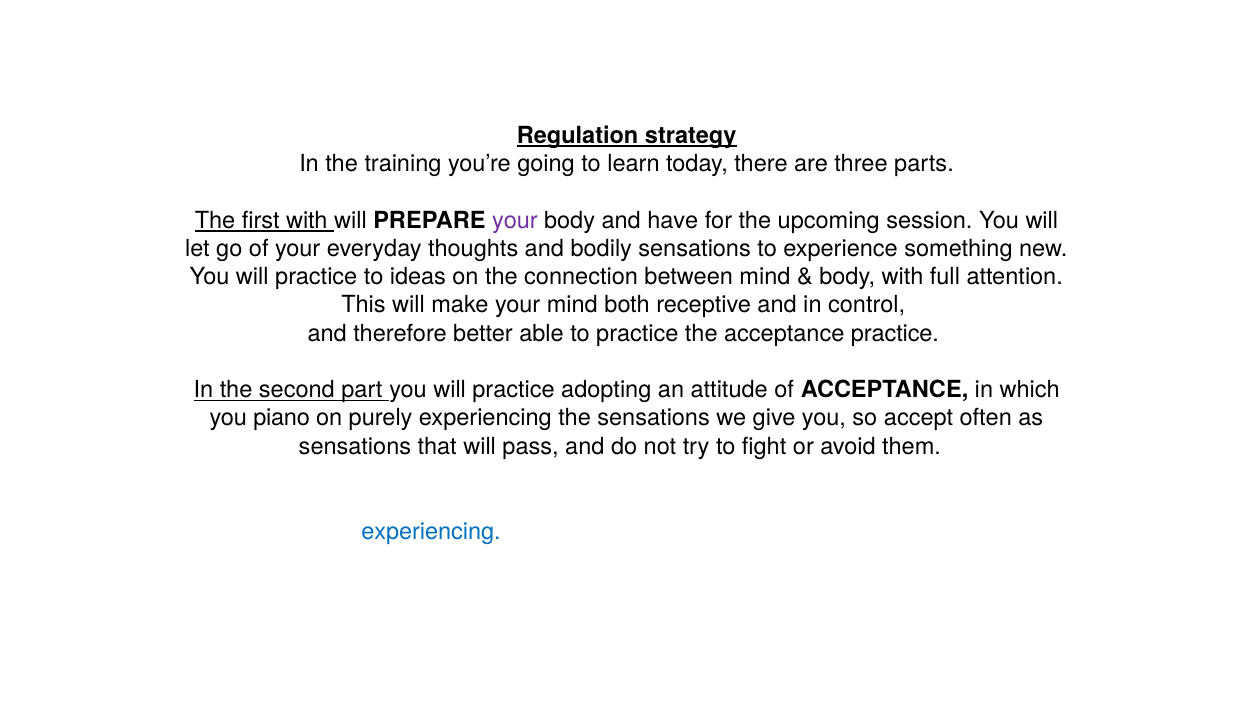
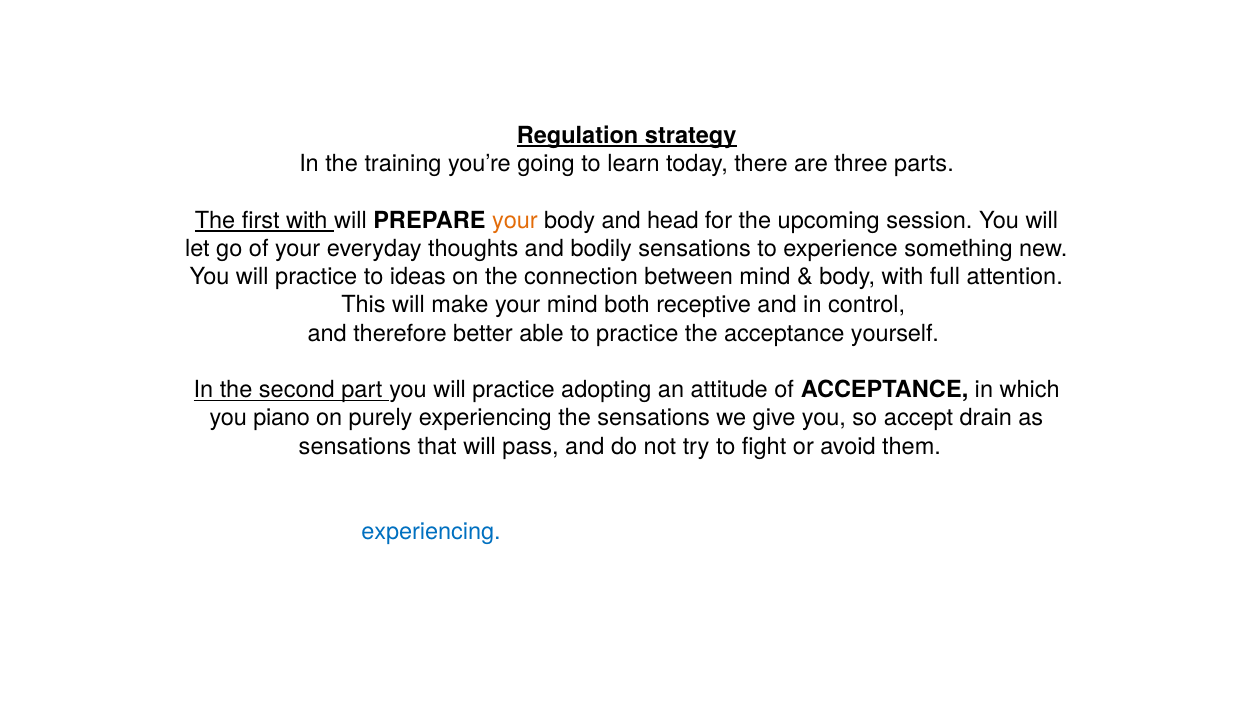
your at (515, 220) colour: purple -> orange
have: have -> head
acceptance practice: practice -> yourself
often: often -> drain
